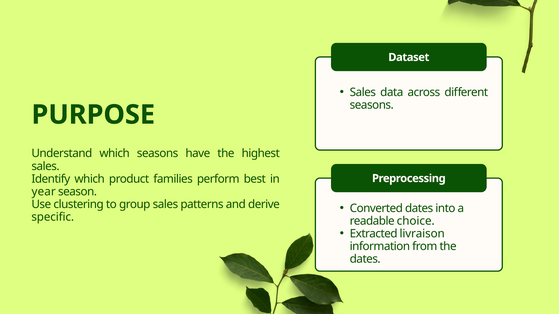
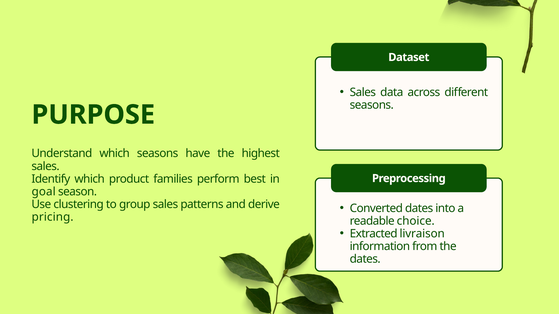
year: year -> goal
specific: specific -> pricing
